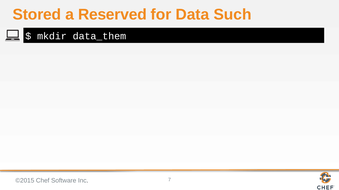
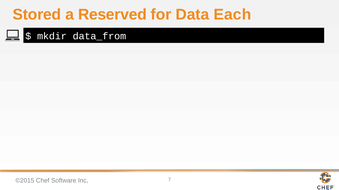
Such: Such -> Each
data_them: data_them -> data_from
